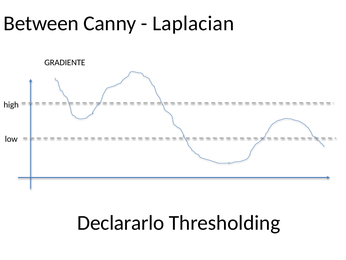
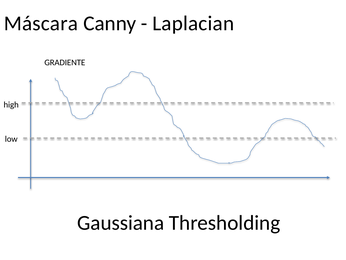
Between: Between -> Máscara
Declararlo: Declararlo -> Gaussiana
